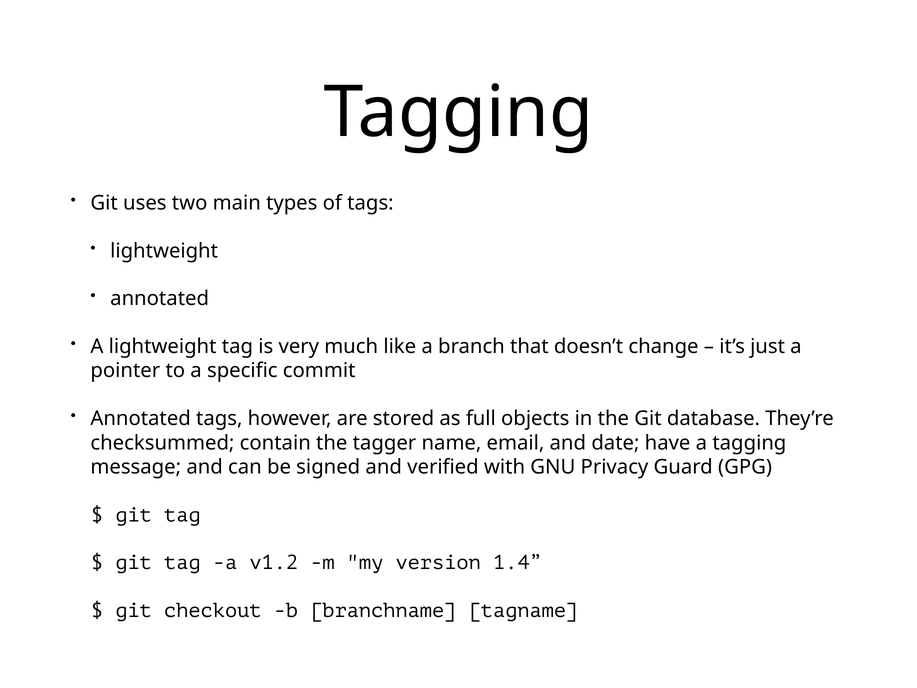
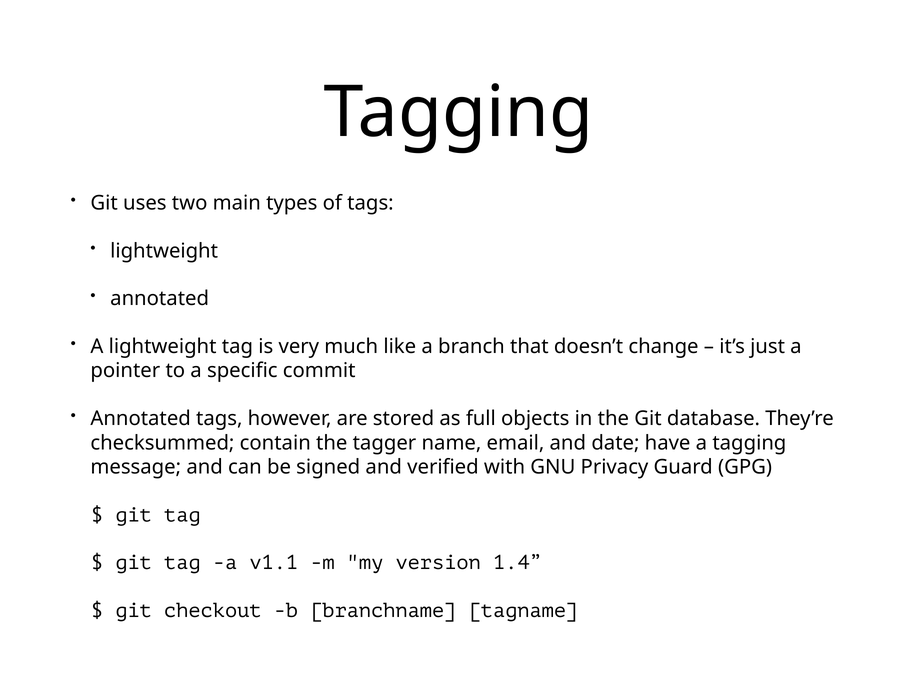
v1.2: v1.2 -> v1.1
